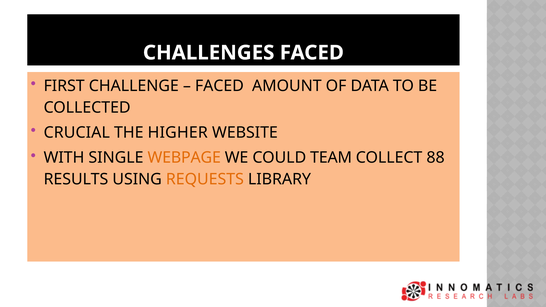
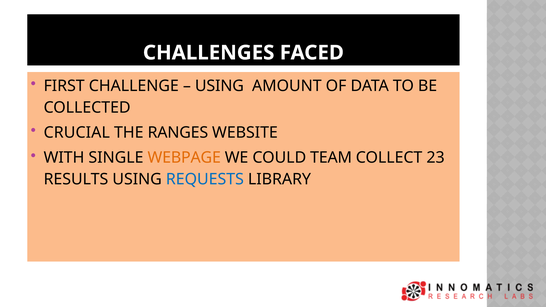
FACED at (219, 86): FACED -> USING
HIGHER: HIGHER -> RANGES
88: 88 -> 23
REQUESTS colour: orange -> blue
